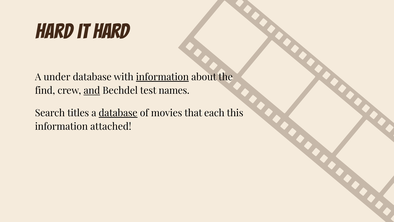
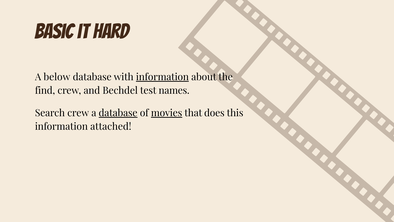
Hard at (54, 32): Hard -> Basic
under: under -> below
and underline: present -> none
Search titles: titles -> crew
movies underline: none -> present
each: each -> does
